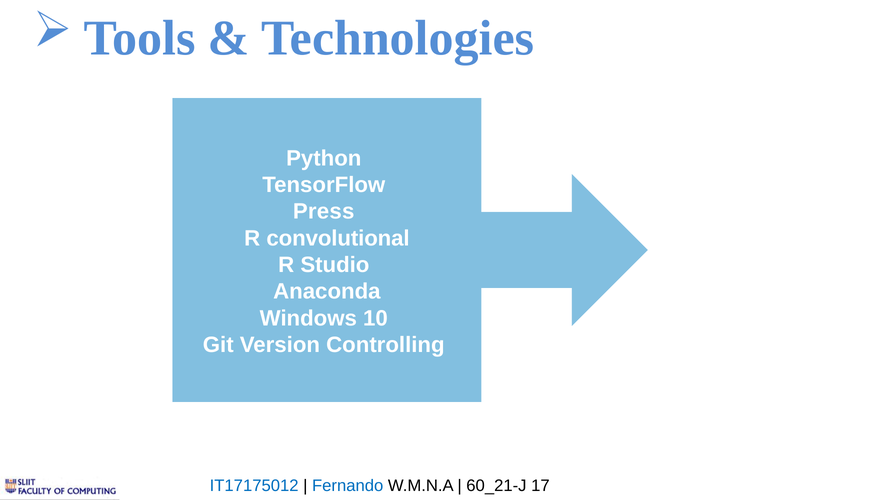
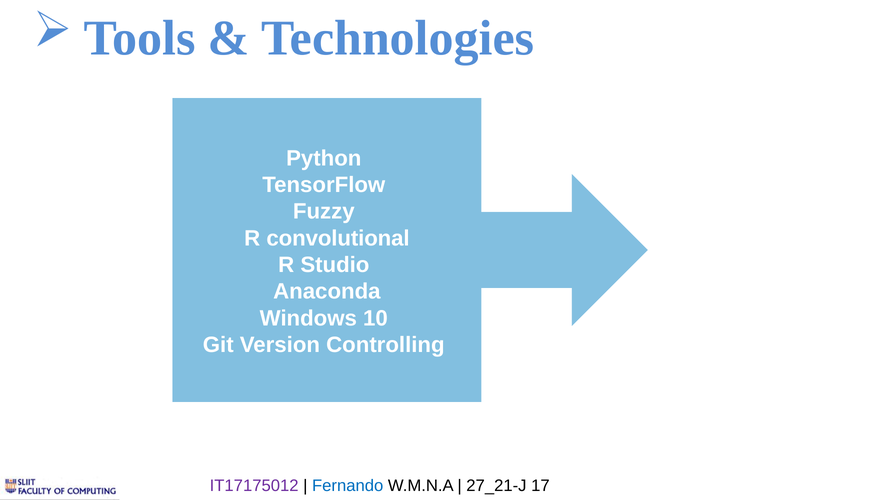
Press: Press -> Fuzzy
IT17175012 colour: blue -> purple
60_21-J: 60_21-J -> 27_21-J
